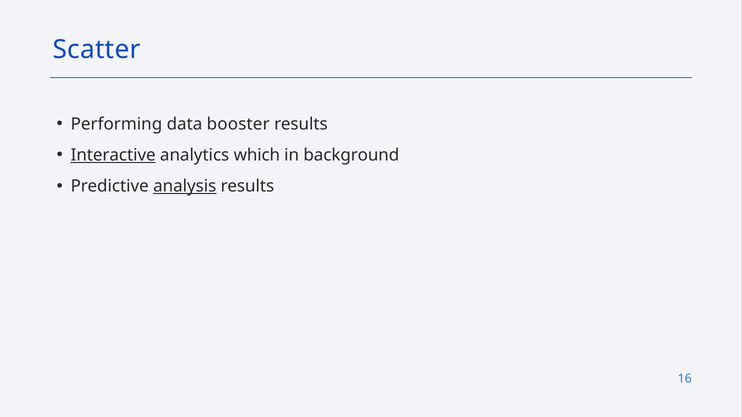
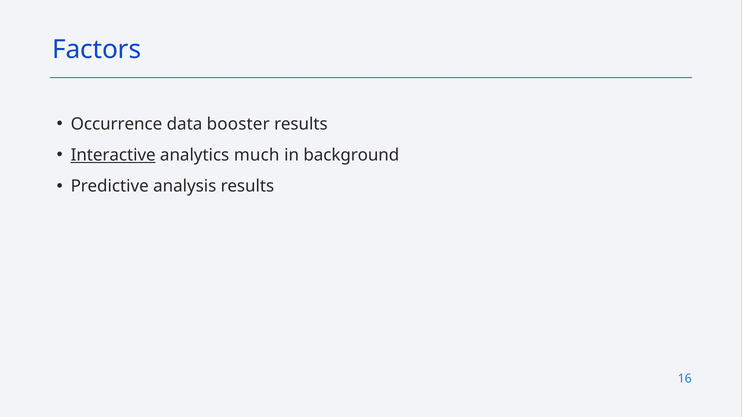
Scatter: Scatter -> Factors
Performing: Performing -> Occurrence
which: which -> much
analysis underline: present -> none
